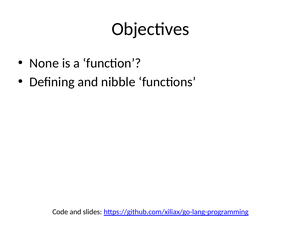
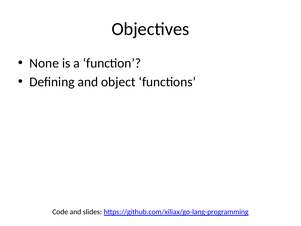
nibble: nibble -> object
